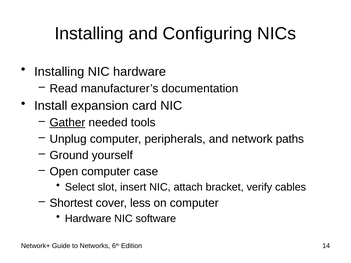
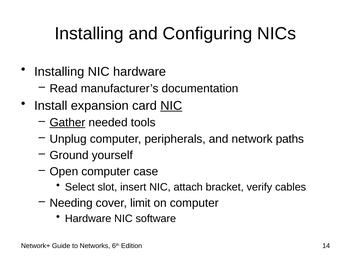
NIC at (171, 106) underline: none -> present
Shortest: Shortest -> Needing
less: less -> limit
